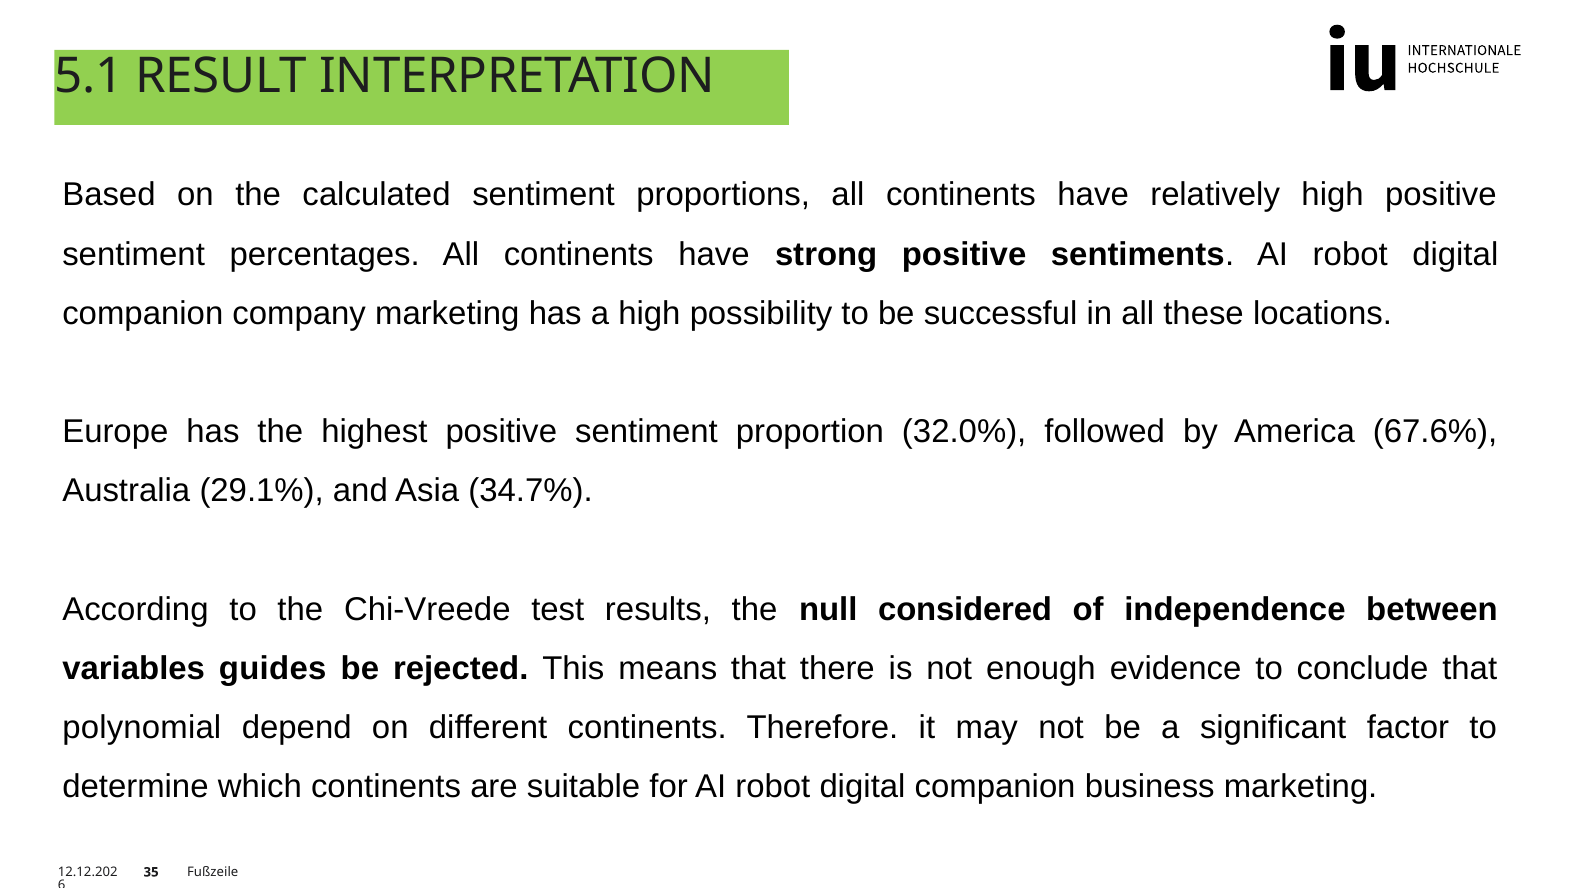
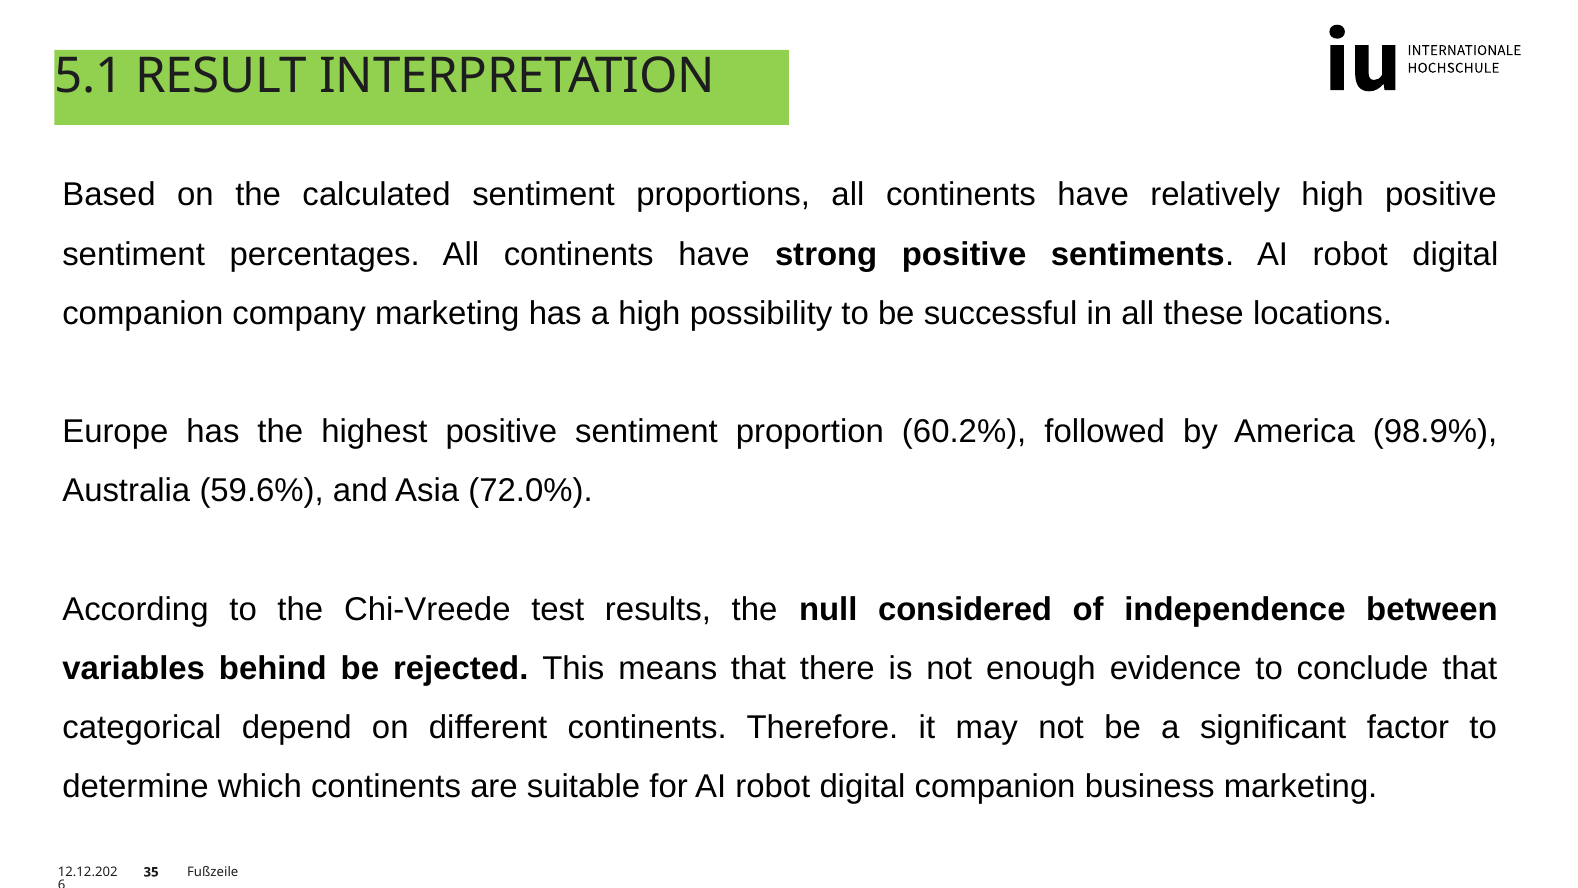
32.0%: 32.0% -> 60.2%
67.6%: 67.6% -> 98.9%
29.1%: 29.1% -> 59.6%
34.7%: 34.7% -> 72.0%
guides: guides -> behind
polynomial: polynomial -> categorical
